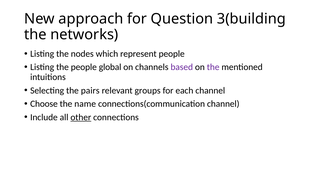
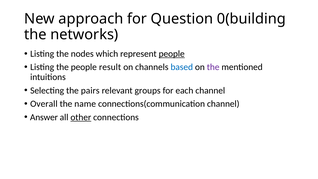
3(building: 3(building -> 0(building
people at (172, 54) underline: none -> present
global: global -> result
based colour: purple -> blue
Choose: Choose -> Overall
Include: Include -> Answer
